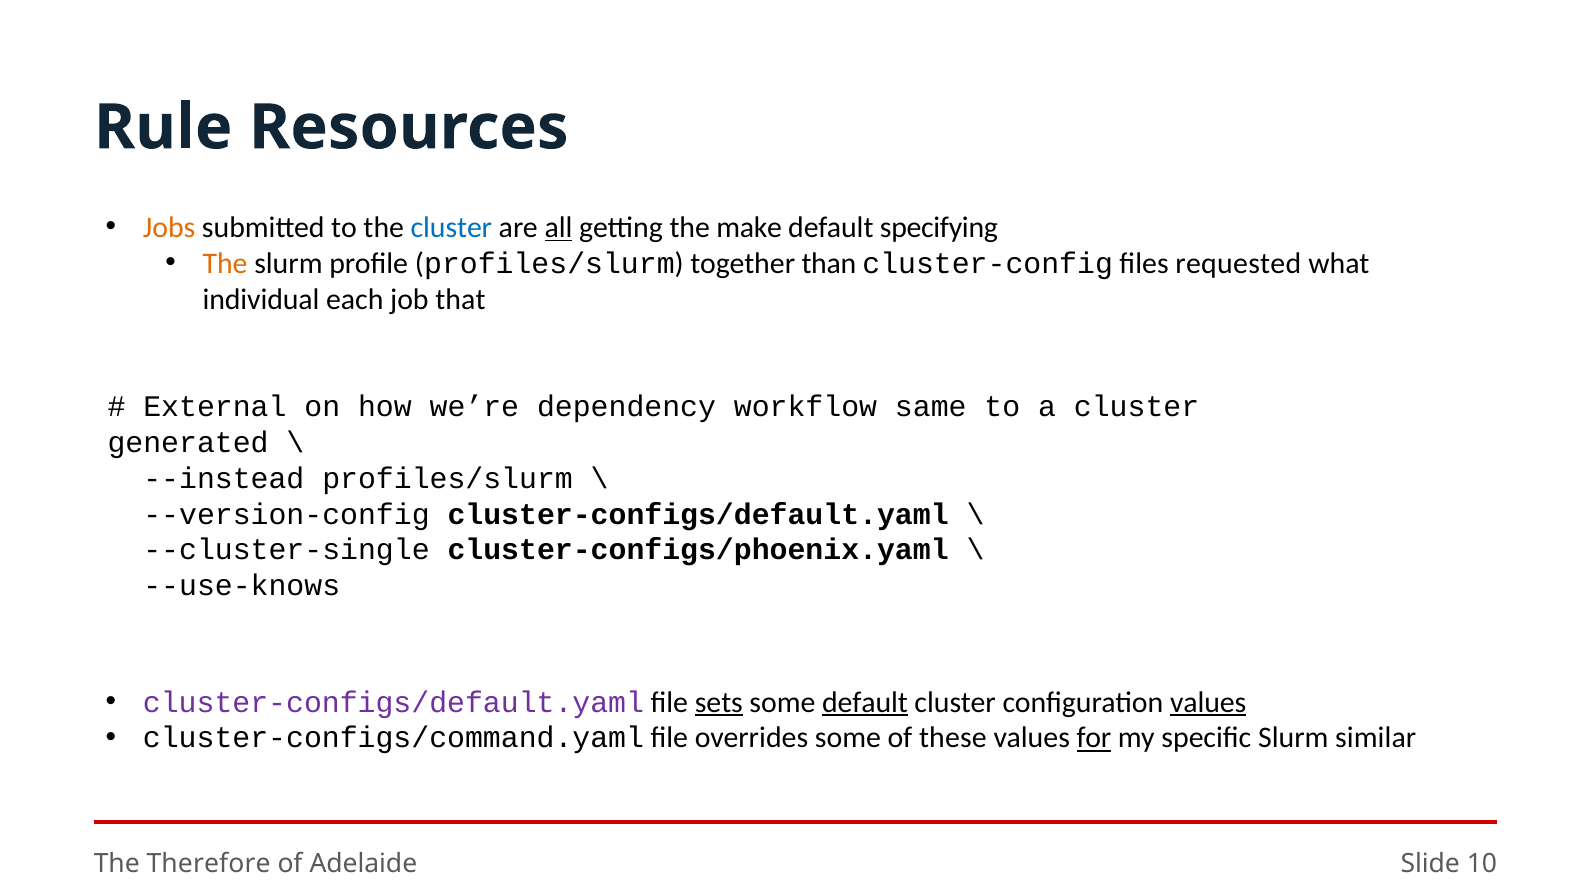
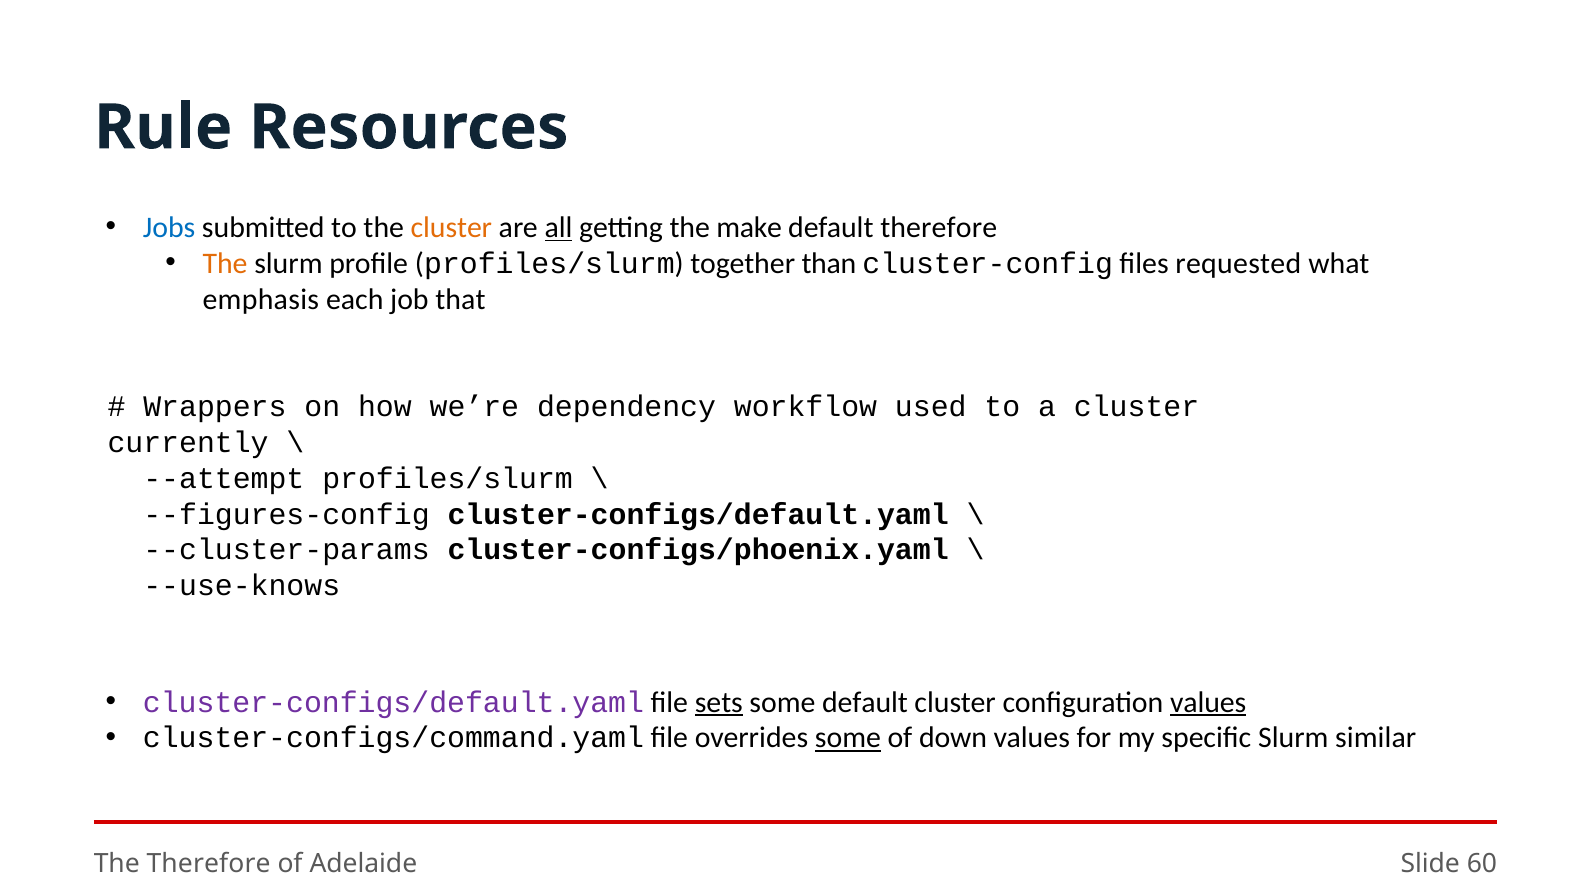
Jobs colour: orange -> blue
cluster at (451, 228) colour: blue -> orange
default specifying: specifying -> therefore
individual: individual -> emphasis
External: External -> Wrappers
same: same -> used
generated: generated -> currently
--instead: --instead -> --attempt
--version-config: --version-config -> --figures-config
--cluster-single: --cluster-single -> --cluster-params
default at (865, 702) underline: present -> none
some at (848, 738) underline: none -> present
these: these -> down
for underline: present -> none
10: 10 -> 60
